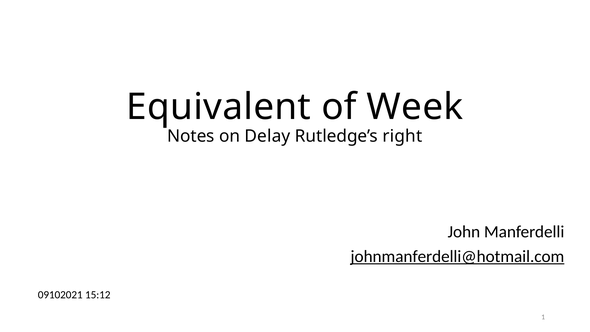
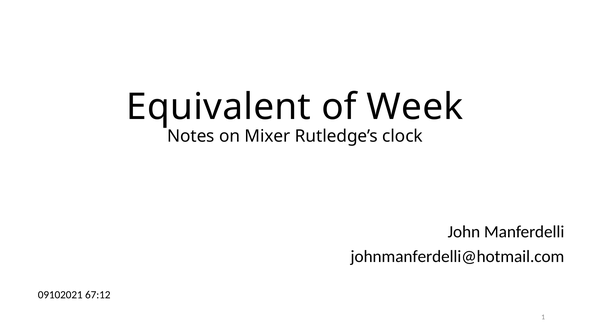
Delay: Delay -> Mixer
right: right -> clock
johnmanferdelli@hotmail.com underline: present -> none
15:12: 15:12 -> 67:12
